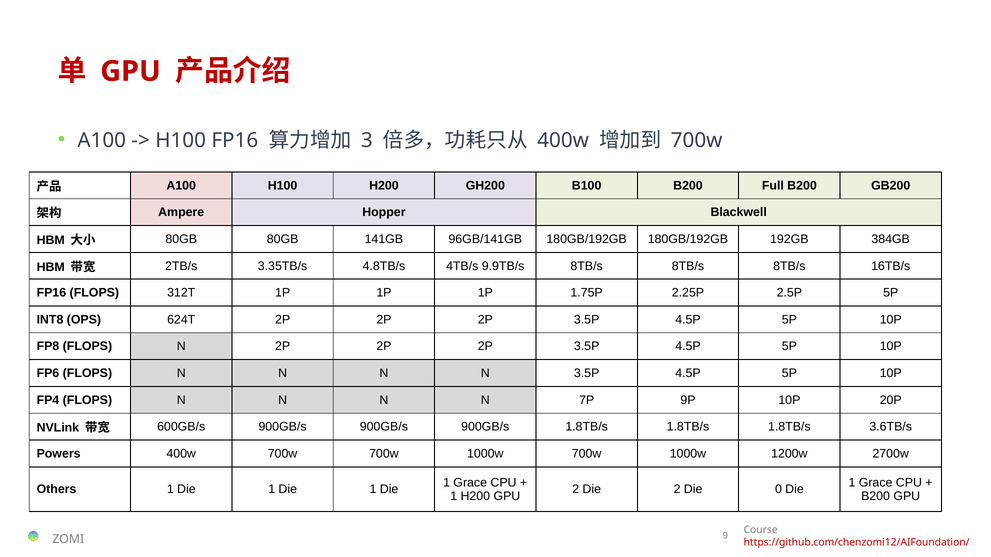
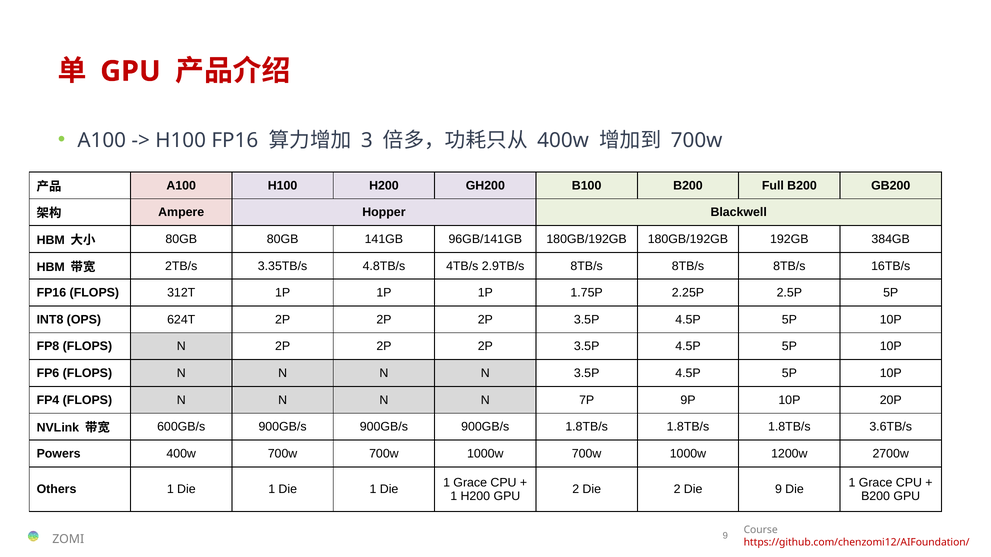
9.9TB/s: 9.9TB/s -> 2.9TB/s
Die 0: 0 -> 9
